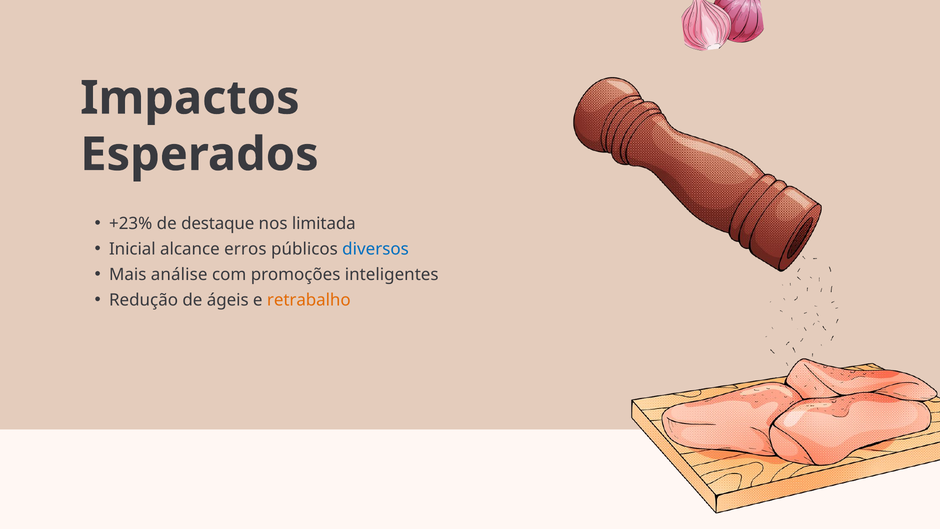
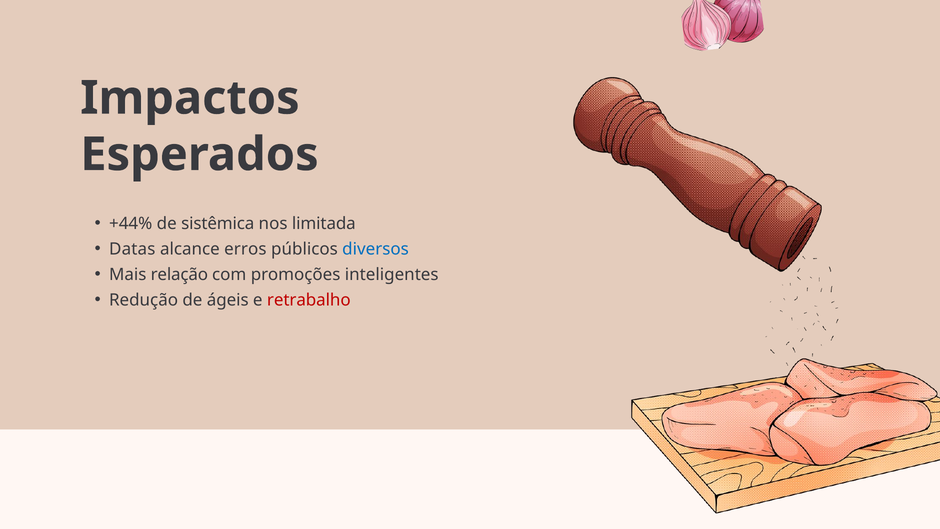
+23%: +23% -> +44%
destaque: destaque -> sistêmica
Inicial: Inicial -> Datas
análise: análise -> relação
retrabalho colour: orange -> red
